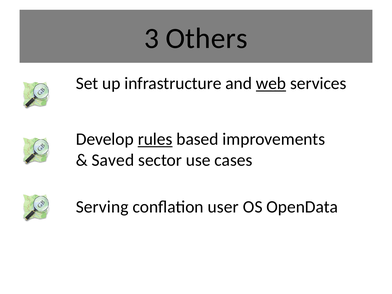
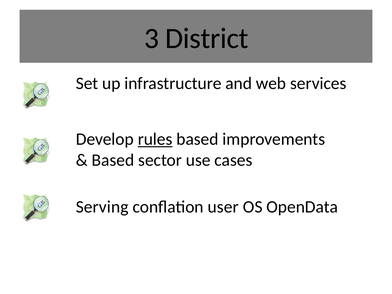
Others: Others -> District
web underline: present -> none
Saved at (113, 160): Saved -> Based
